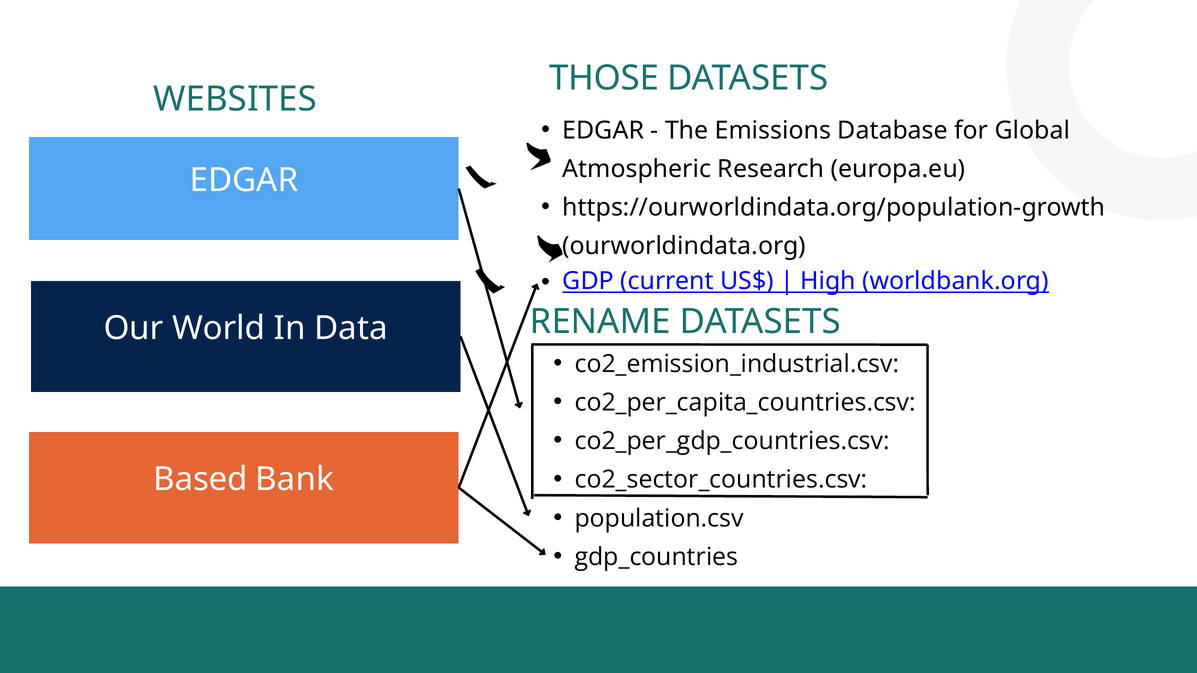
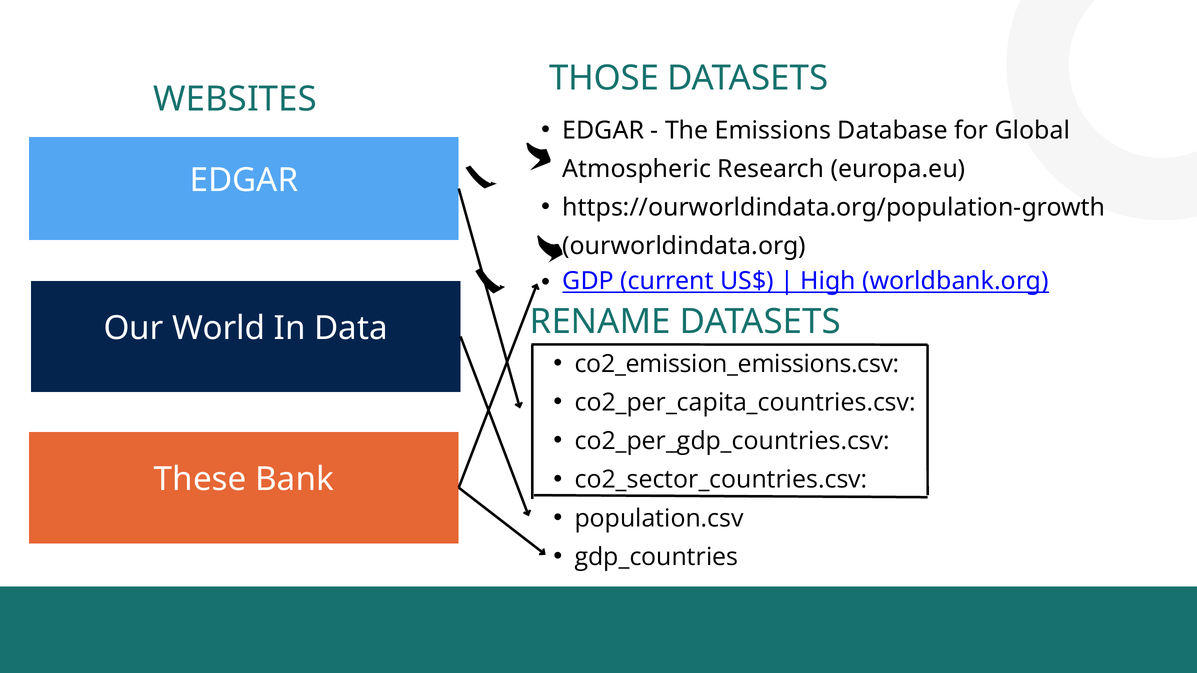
co2_emission_industrial.csv: co2_emission_industrial.csv -> co2_emission_emissions.csv
Based: Based -> These
